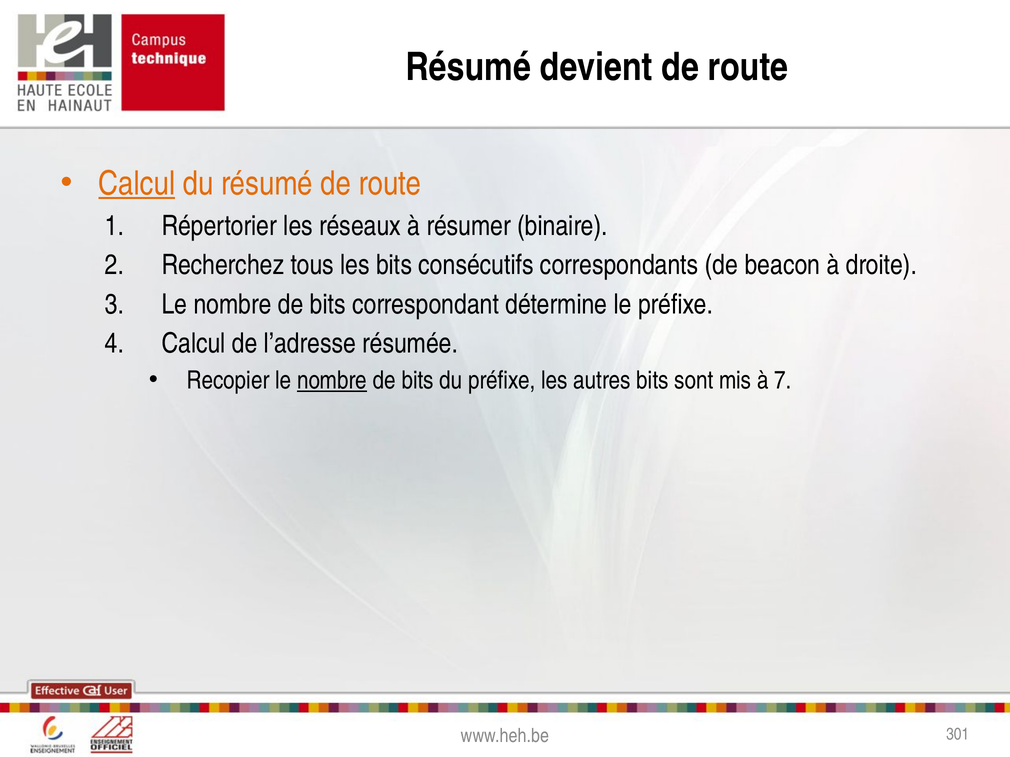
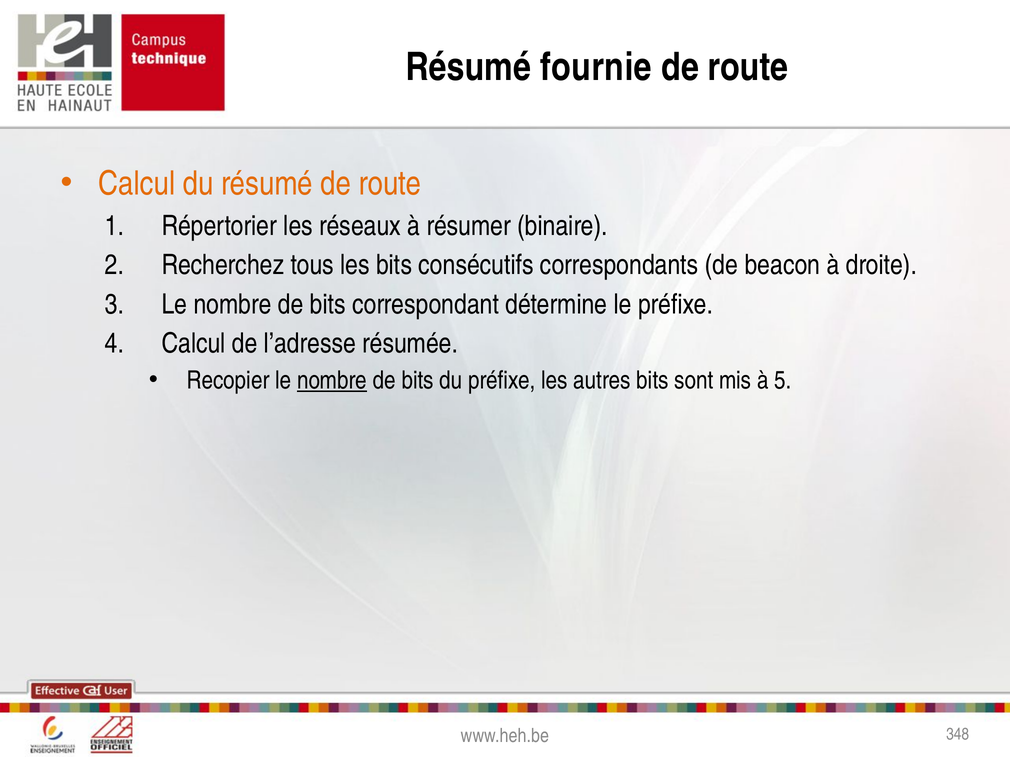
devient: devient -> fournie
Calcul at (137, 184) underline: present -> none
7: 7 -> 5
301: 301 -> 348
